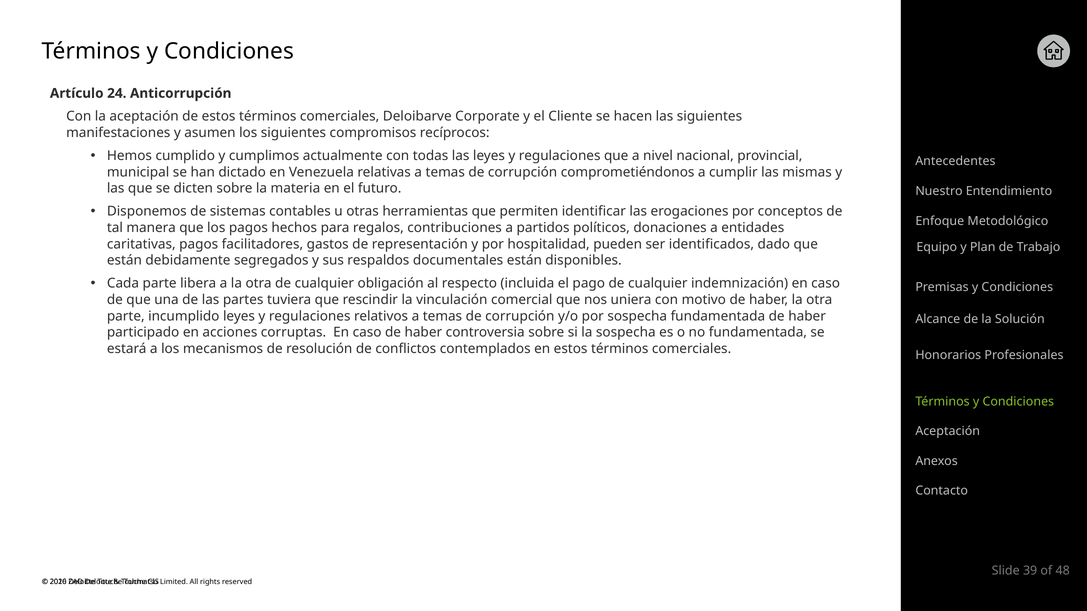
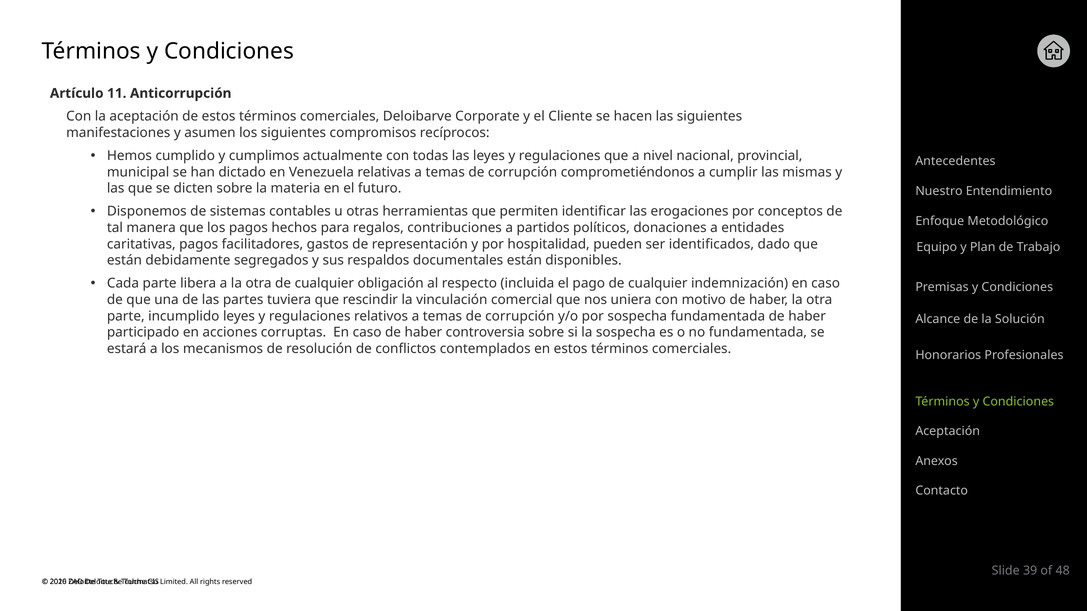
24: 24 -> 11
